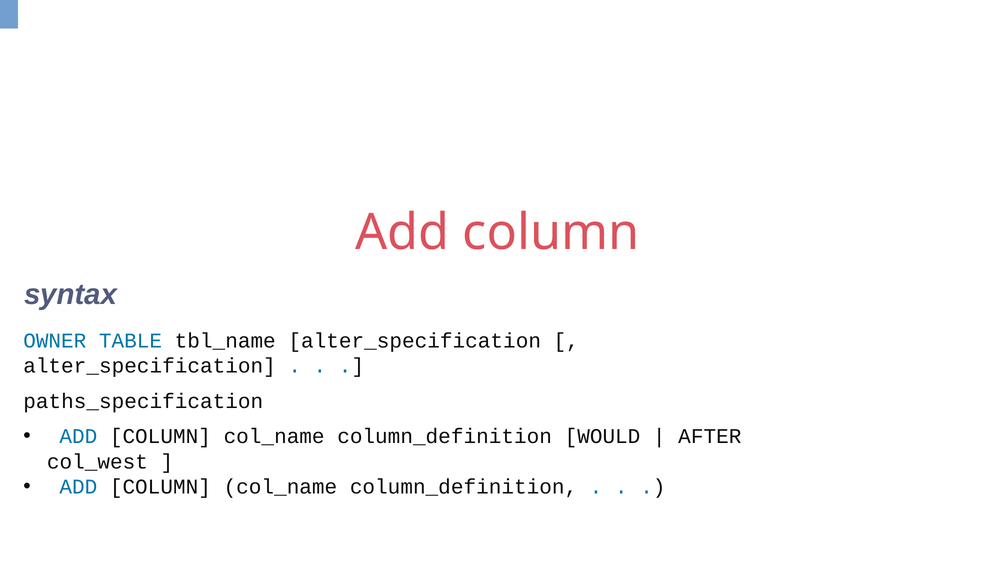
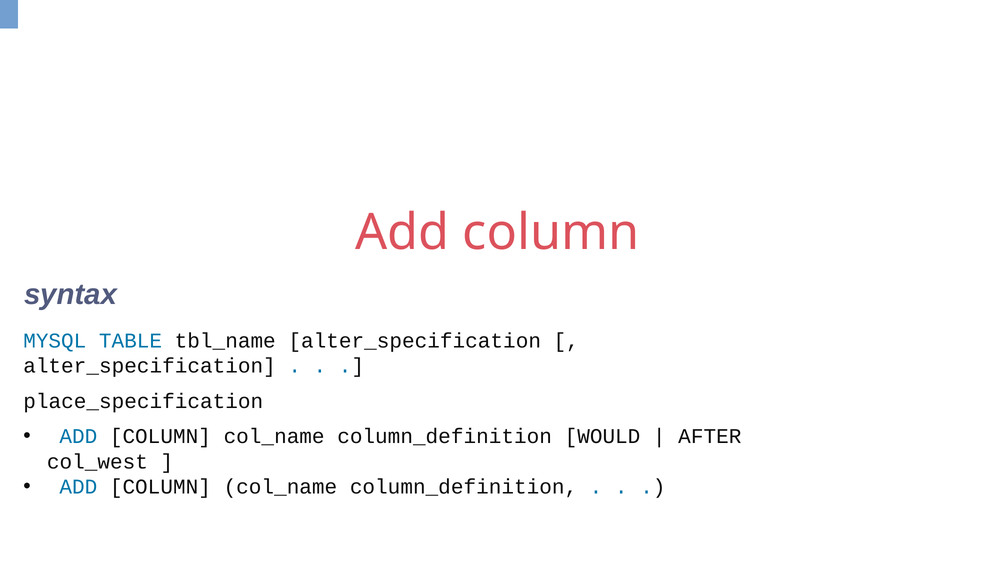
OWNER: OWNER -> MYSQL
paths_specification: paths_specification -> place_specification
